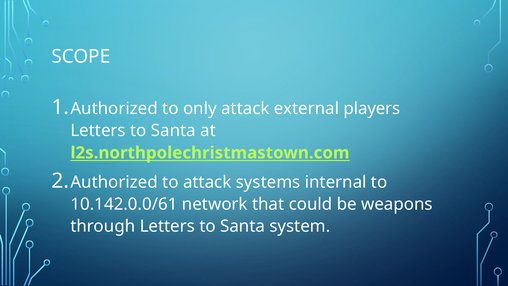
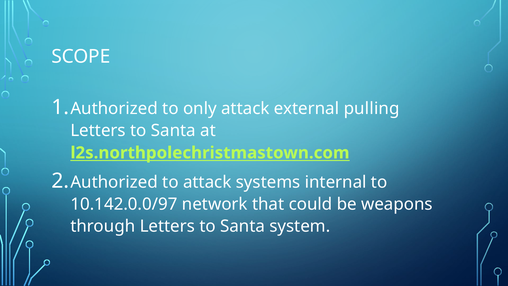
players: players -> pulling
10.142.0.0/61: 10.142.0.0/61 -> 10.142.0.0/97
